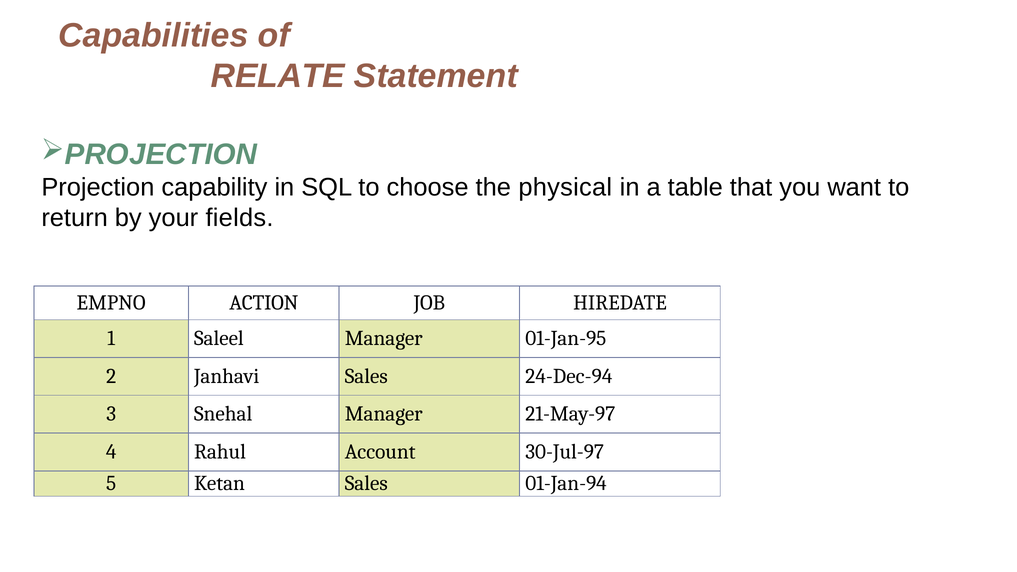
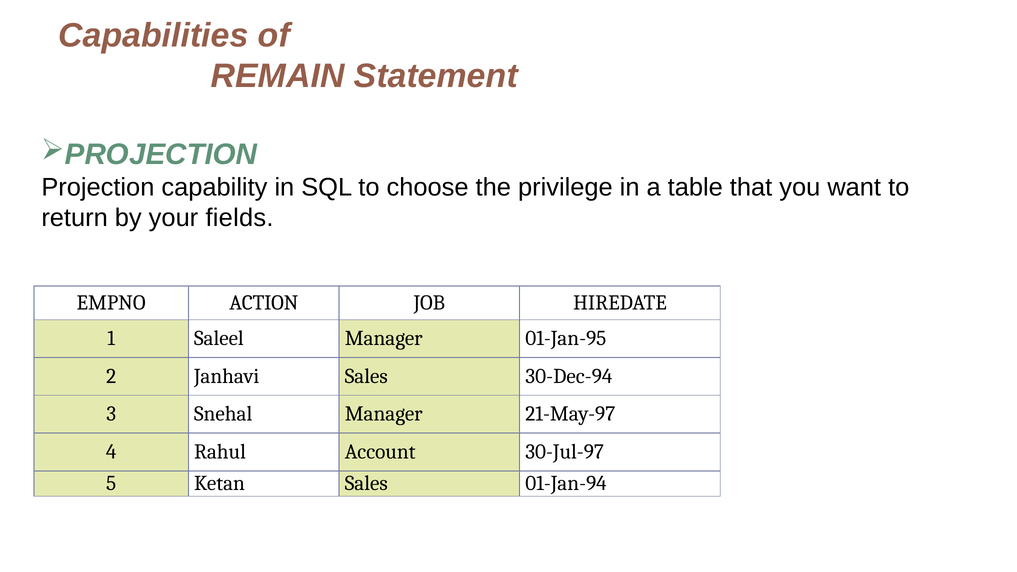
RELATE: RELATE -> REMAIN
physical: physical -> privilege
24-Dec-94: 24-Dec-94 -> 30-Dec-94
